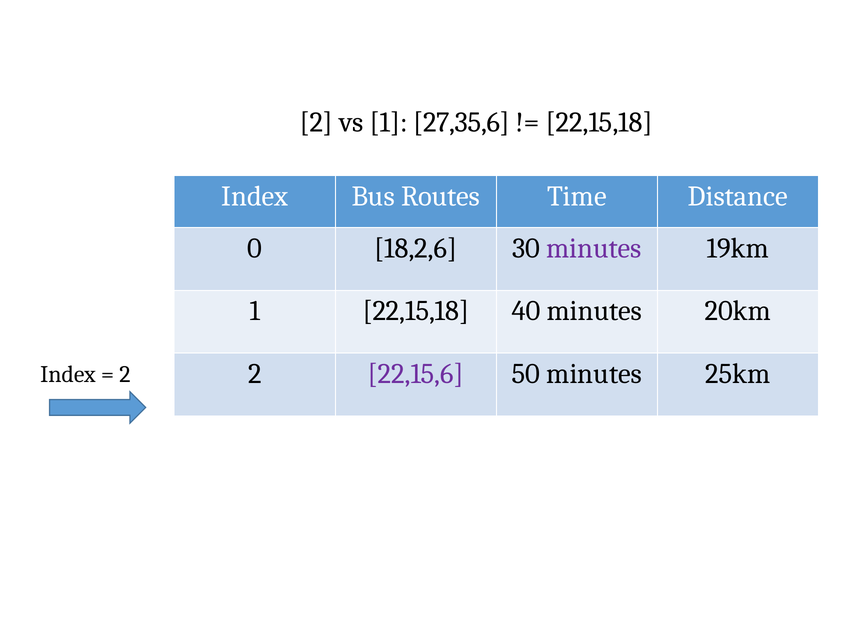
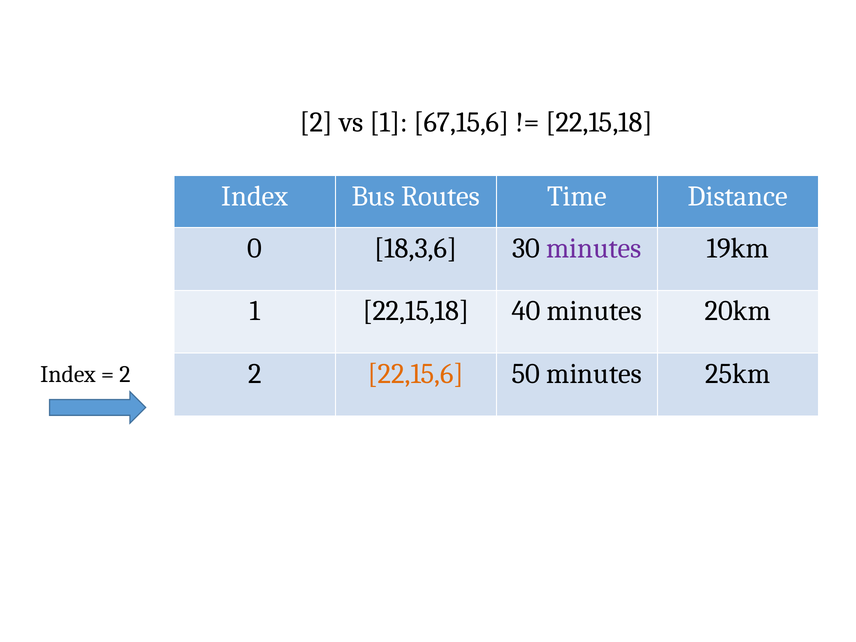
27,35,6: 27,35,6 -> 67,15,6
18,2,6: 18,2,6 -> 18,3,6
22,15,6 colour: purple -> orange
